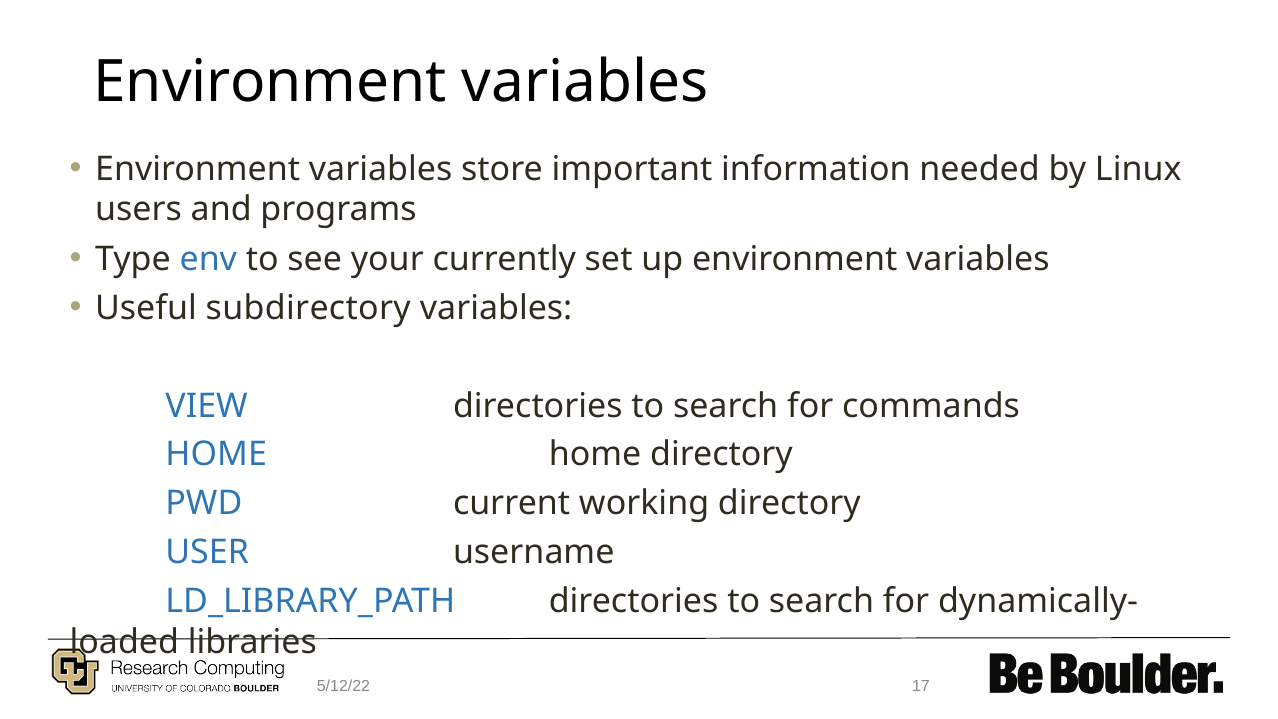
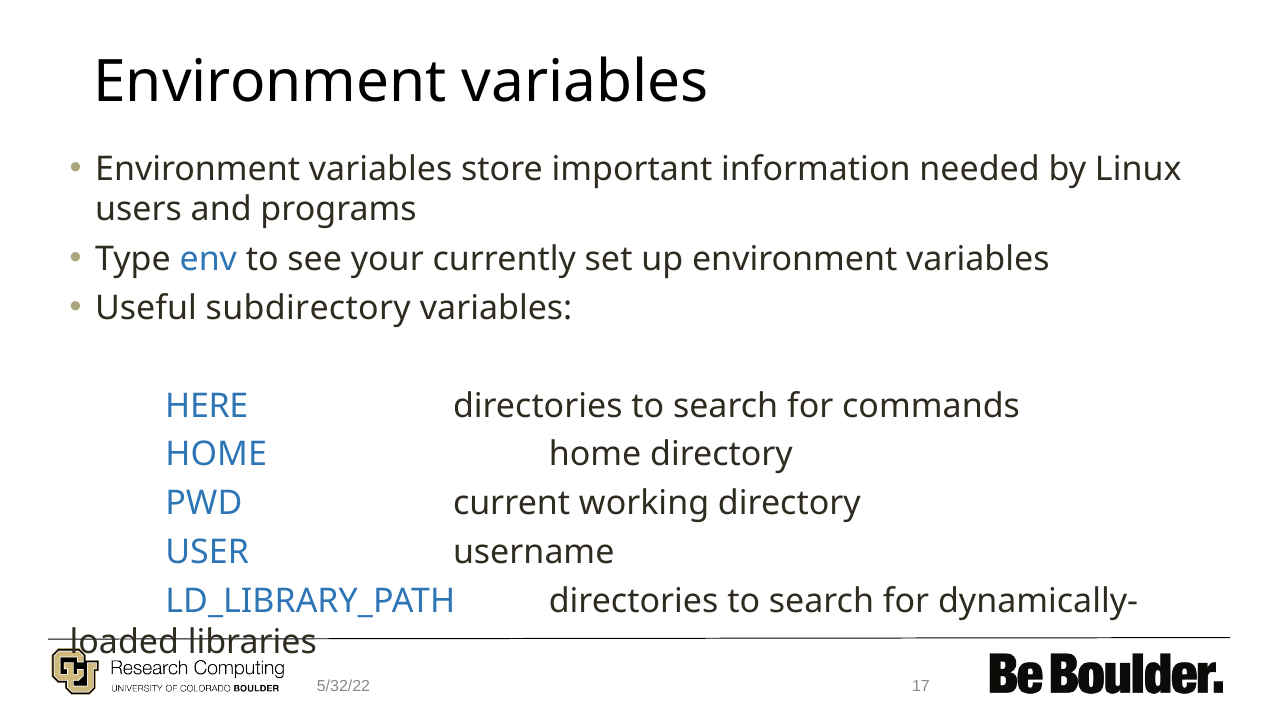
VIEW: VIEW -> HERE
5/12/22: 5/12/22 -> 5/32/22
